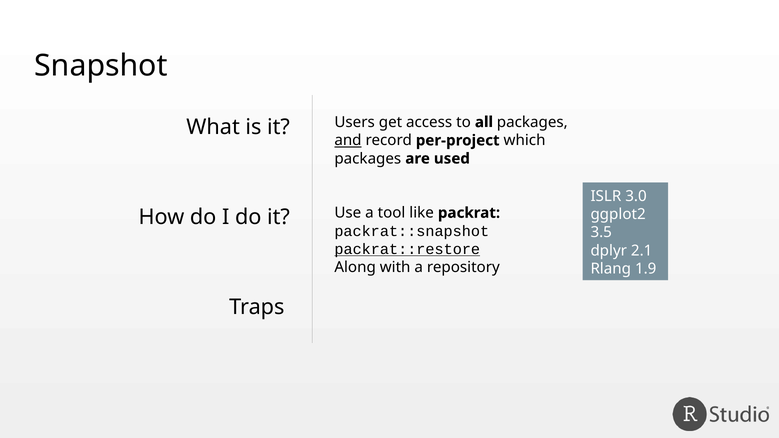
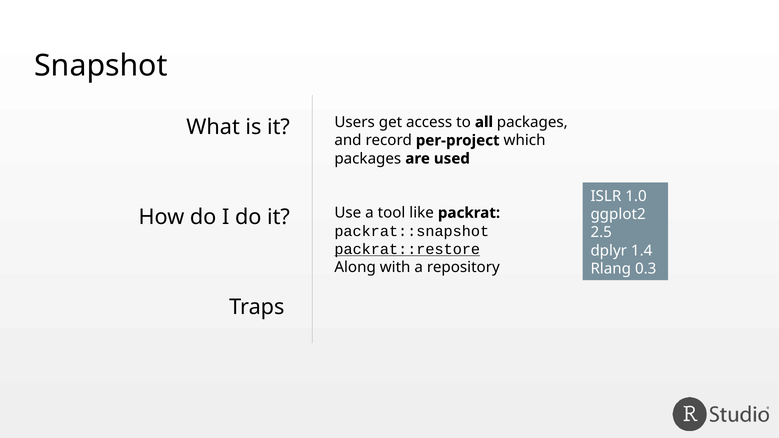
and underline: present -> none
3.0: 3.0 -> 1.0
3.5: 3.5 -> 2.5
2.1: 2.1 -> 1.4
1.9: 1.9 -> 0.3
